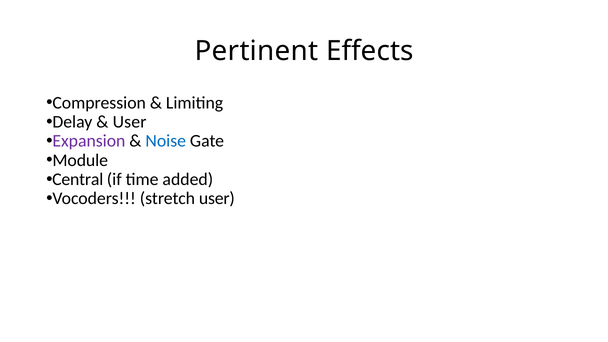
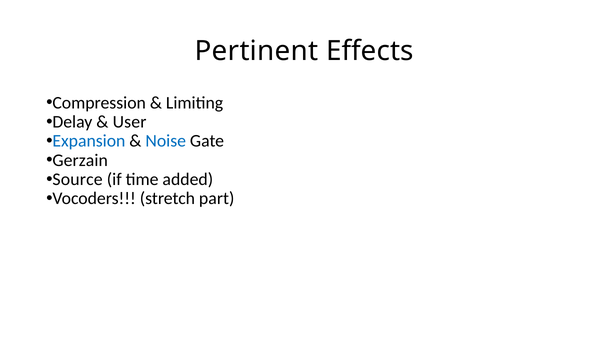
Expansion colour: purple -> blue
Module: Module -> Gerzain
Central: Central -> Source
stretch user: user -> part
